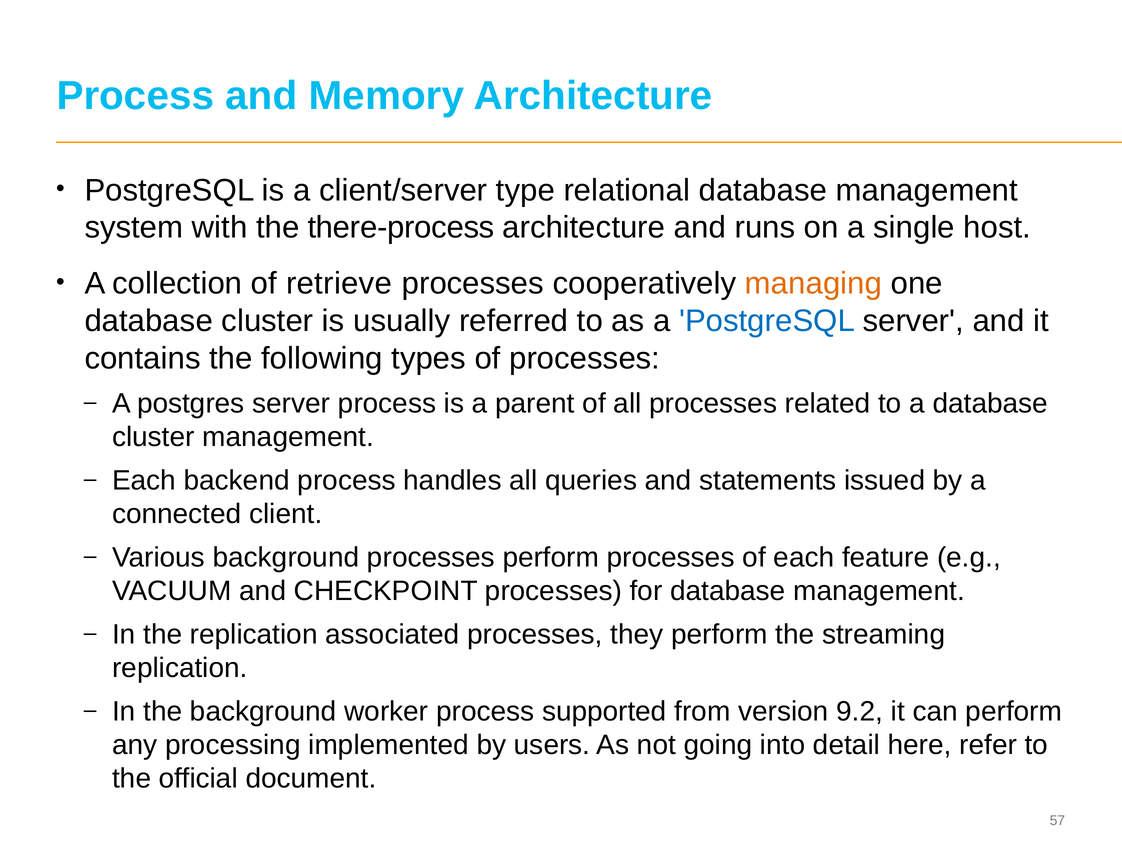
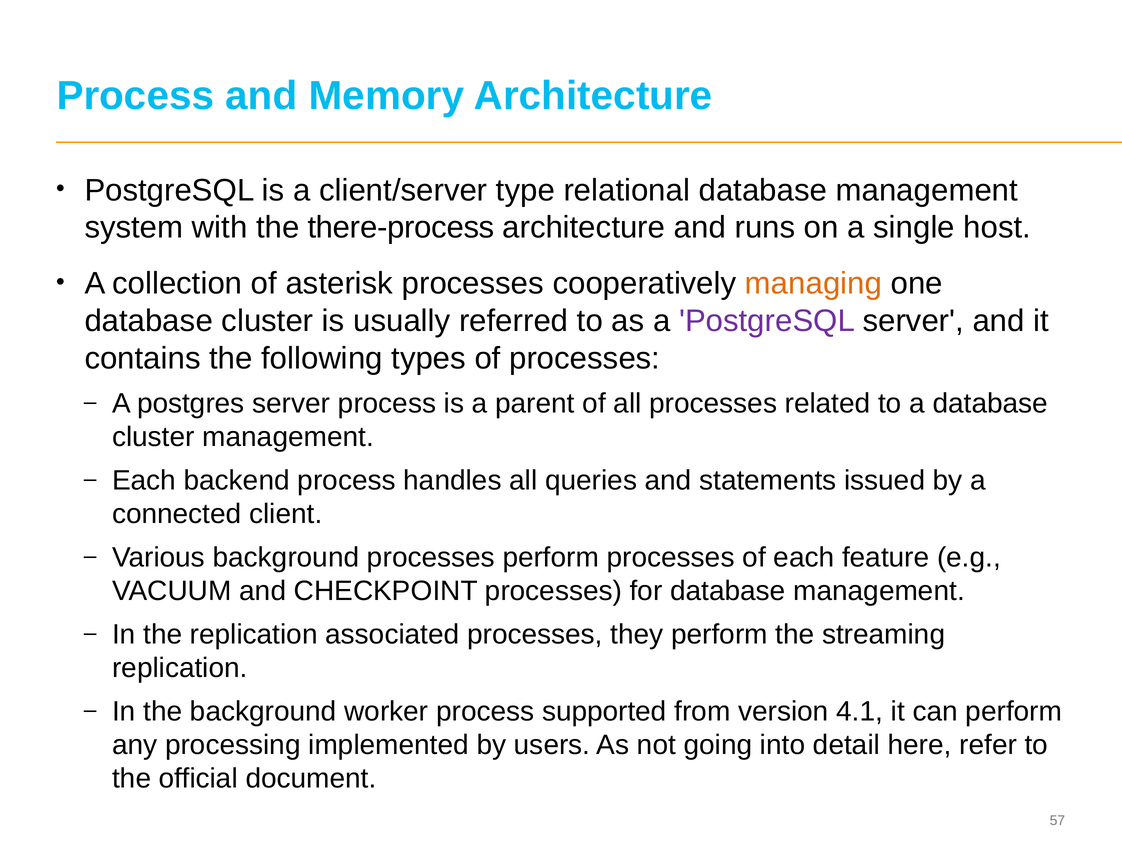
retrieve: retrieve -> asterisk
PostgreSQL at (767, 321) colour: blue -> purple
9.2: 9.2 -> 4.1
